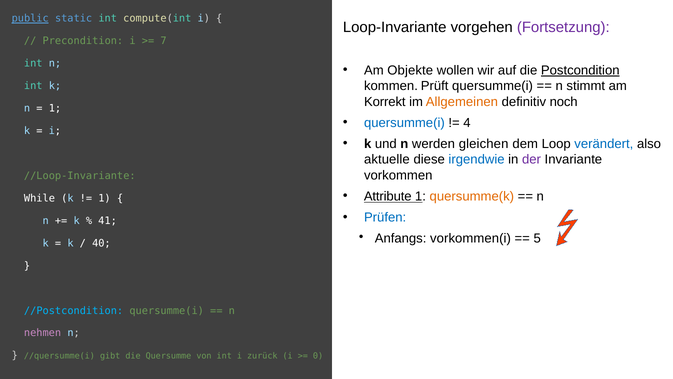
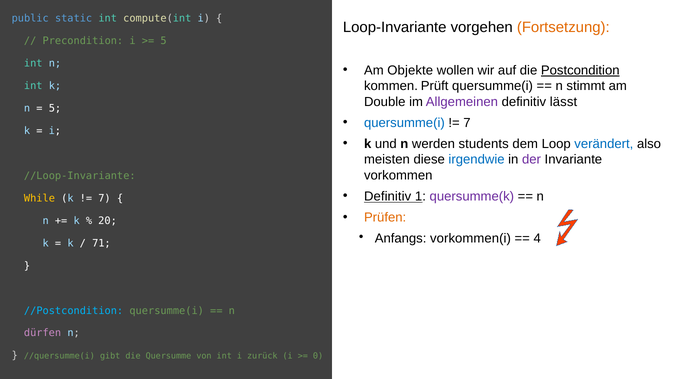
public underline: present -> none
Fortsetzung colour: purple -> orange
7 at (164, 41): 7 -> 5
Korrekt: Korrekt -> Double
Allgemeinen colour: orange -> purple
noch: noch -> lässt
1 at (55, 108): 1 -> 5
4 at (467, 123): 4 -> 7
gleichen: gleichen -> students
aktuelle: aktuelle -> meisten
Attribute at (388, 196): Attribute -> Definitiv
quersumme(k colour: orange -> purple
While colour: white -> yellow
1 at (105, 198): 1 -> 7
Prüfen colour: blue -> orange
41: 41 -> 20
5: 5 -> 4
40: 40 -> 71
nehmen: nehmen -> dürfen
